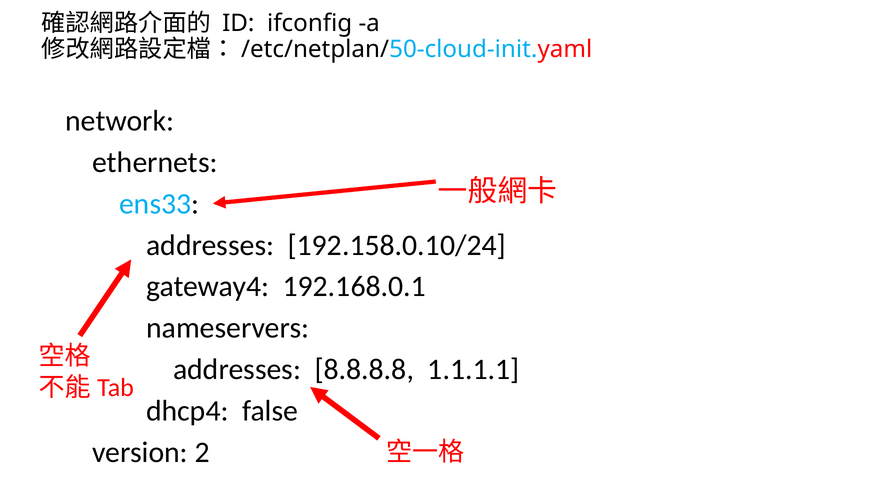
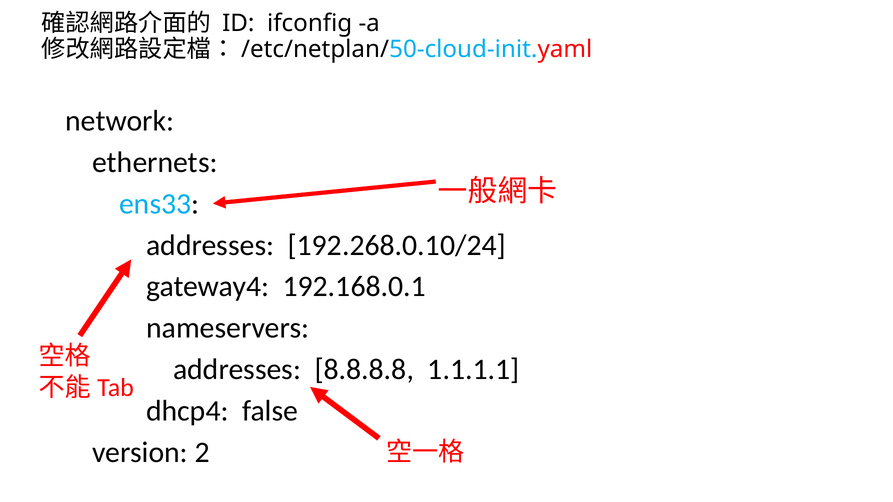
192.158.0.10/24: 192.158.0.10/24 -> 192.268.0.10/24
